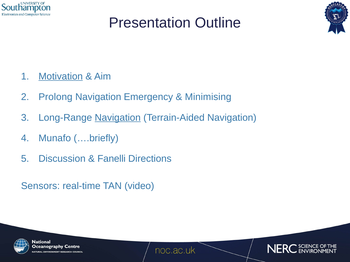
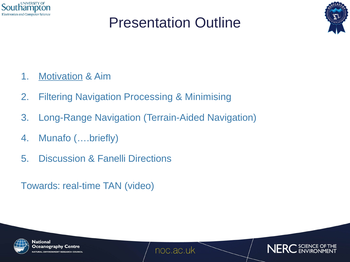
Prolong: Prolong -> Filtering
Emergency: Emergency -> Processing
Navigation at (118, 118) underline: present -> none
Sensors: Sensors -> Towards
